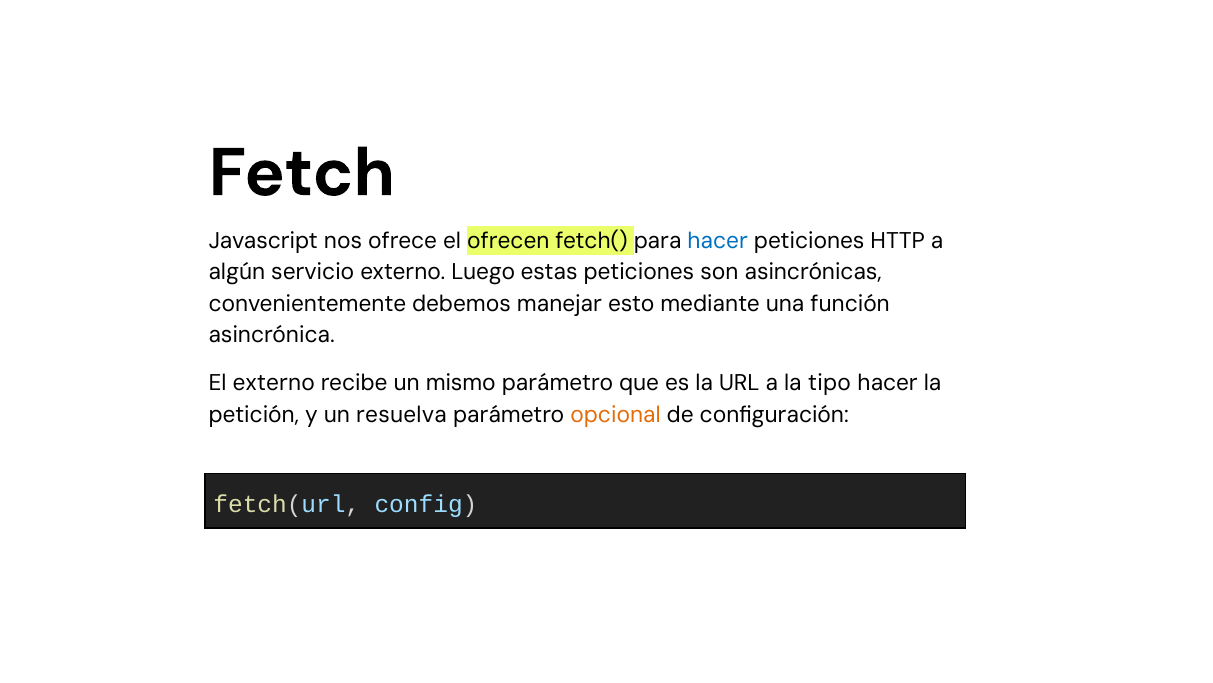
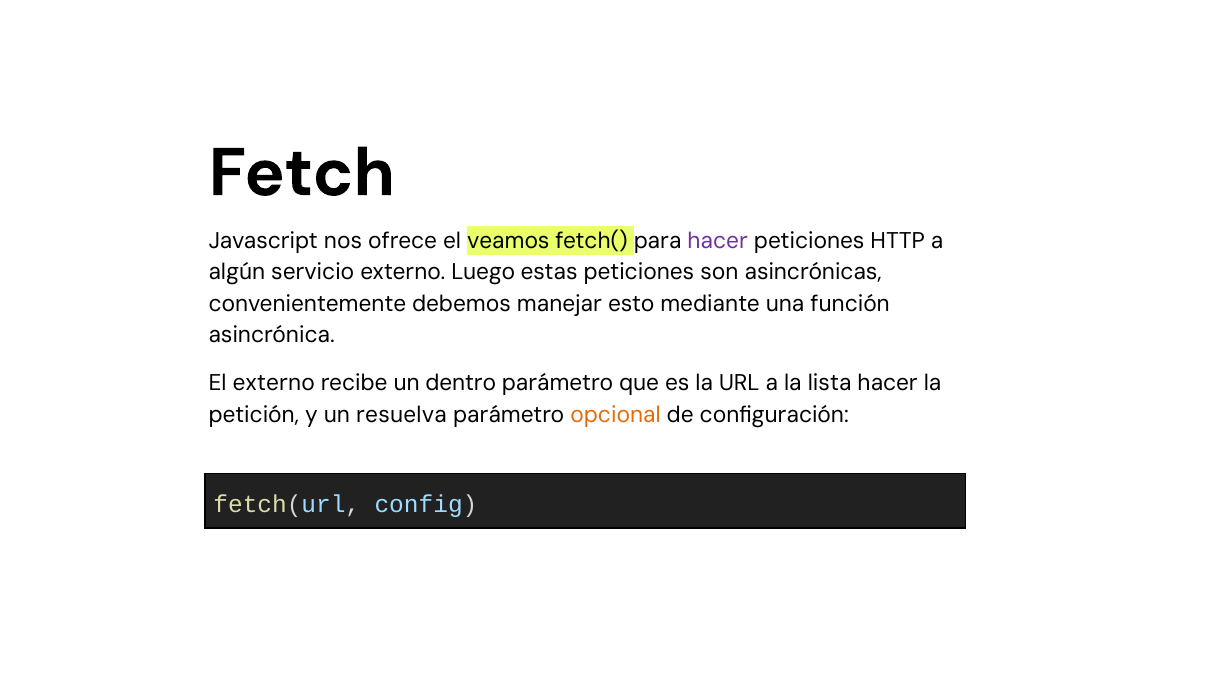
ofrecen: ofrecen -> veamos
hacer at (718, 241) colour: blue -> purple
mismo: mismo -> dentro
tipo: tipo -> lista
